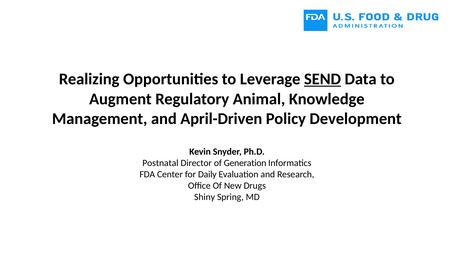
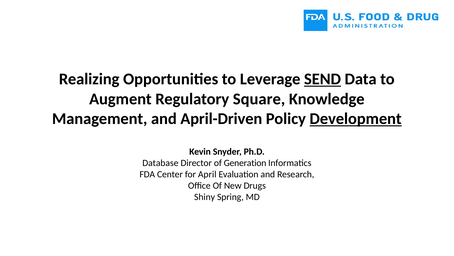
Animal: Animal -> Square
Development underline: none -> present
Postnatal: Postnatal -> Database
Daily: Daily -> April
